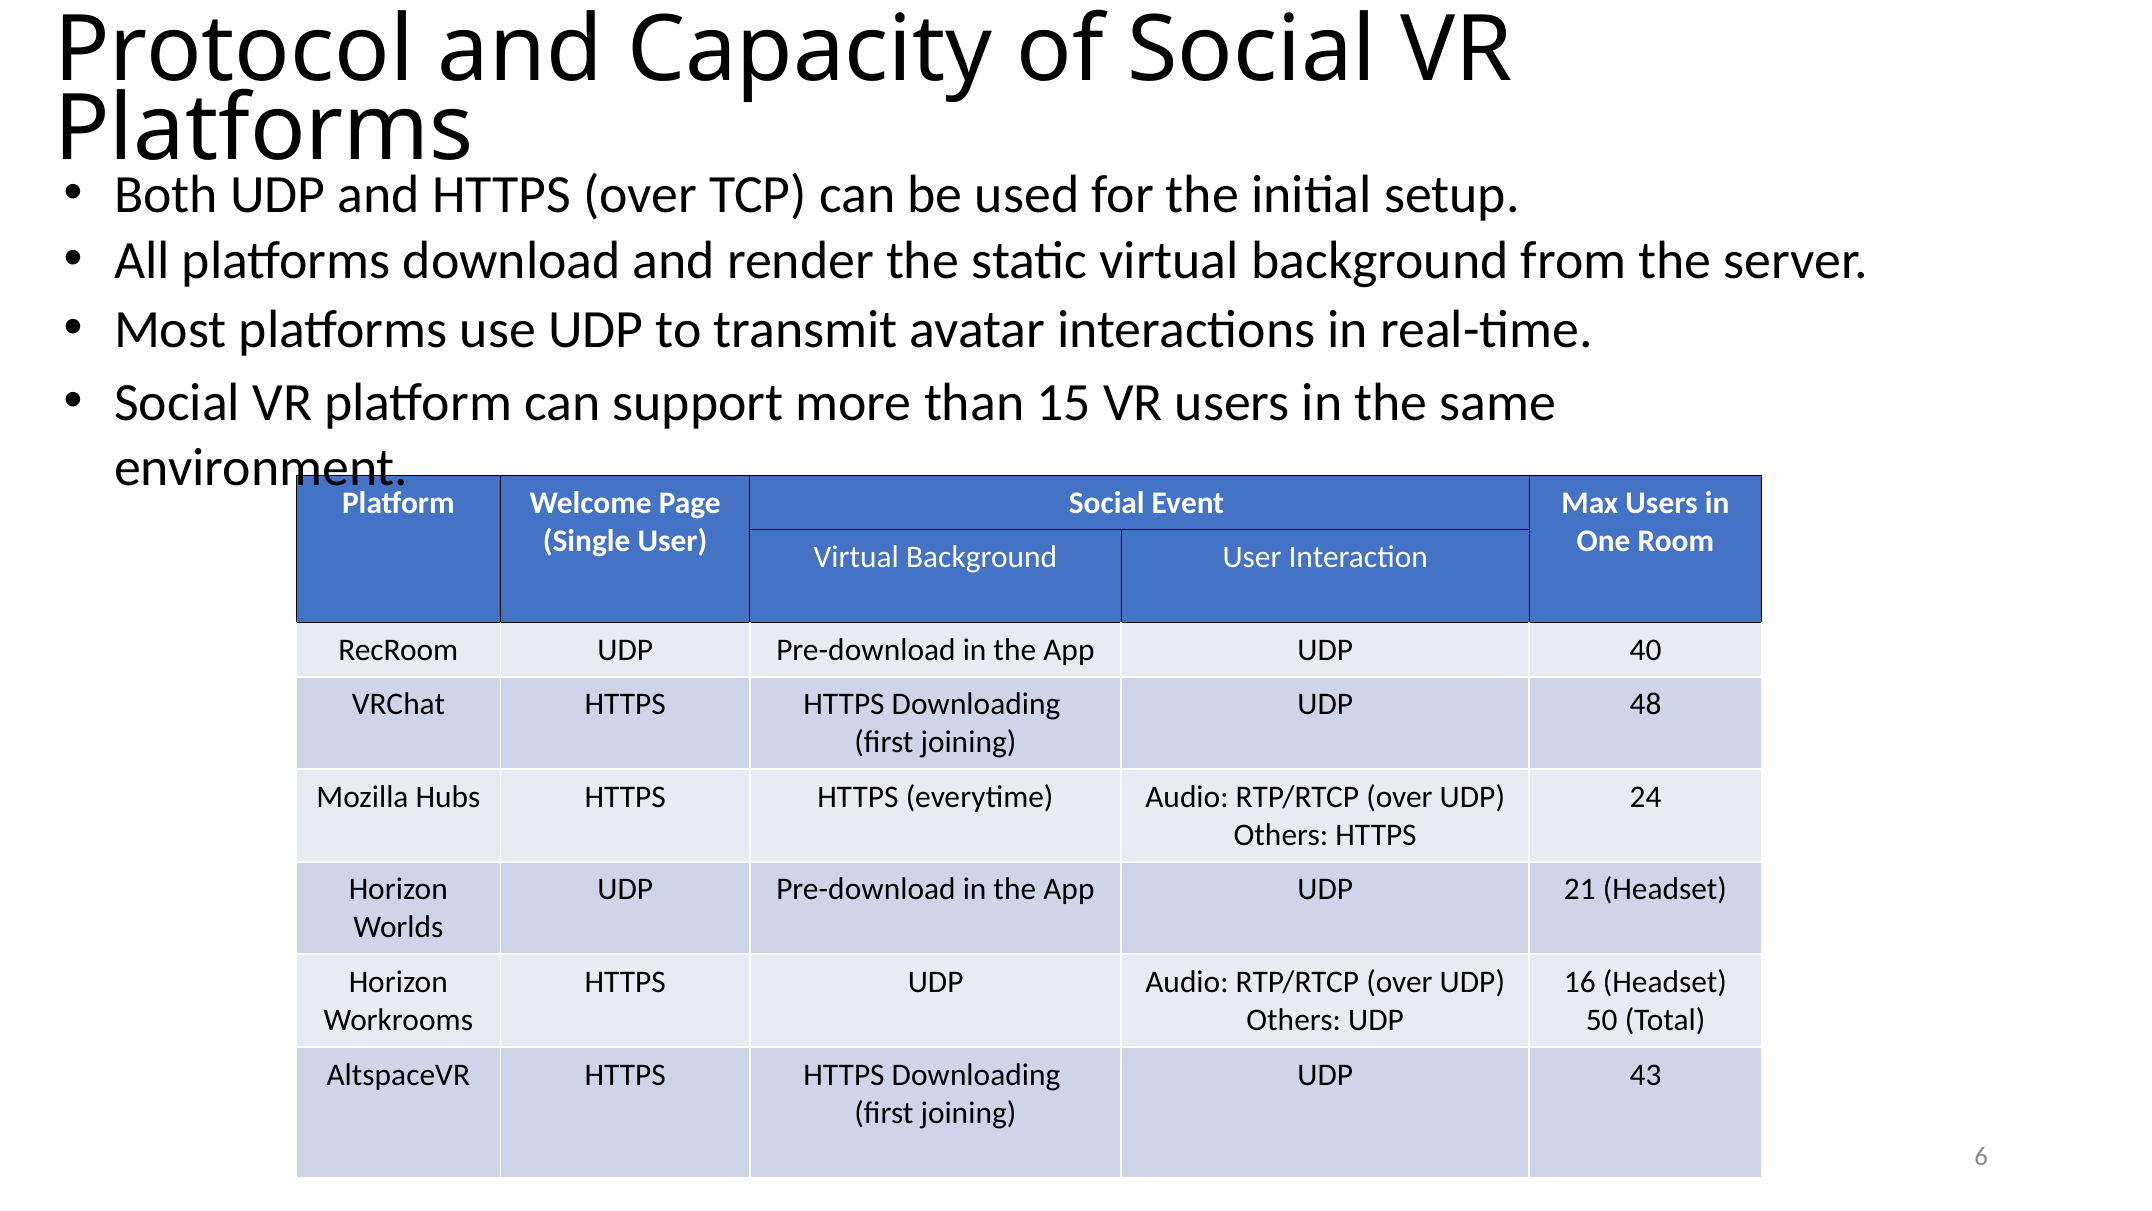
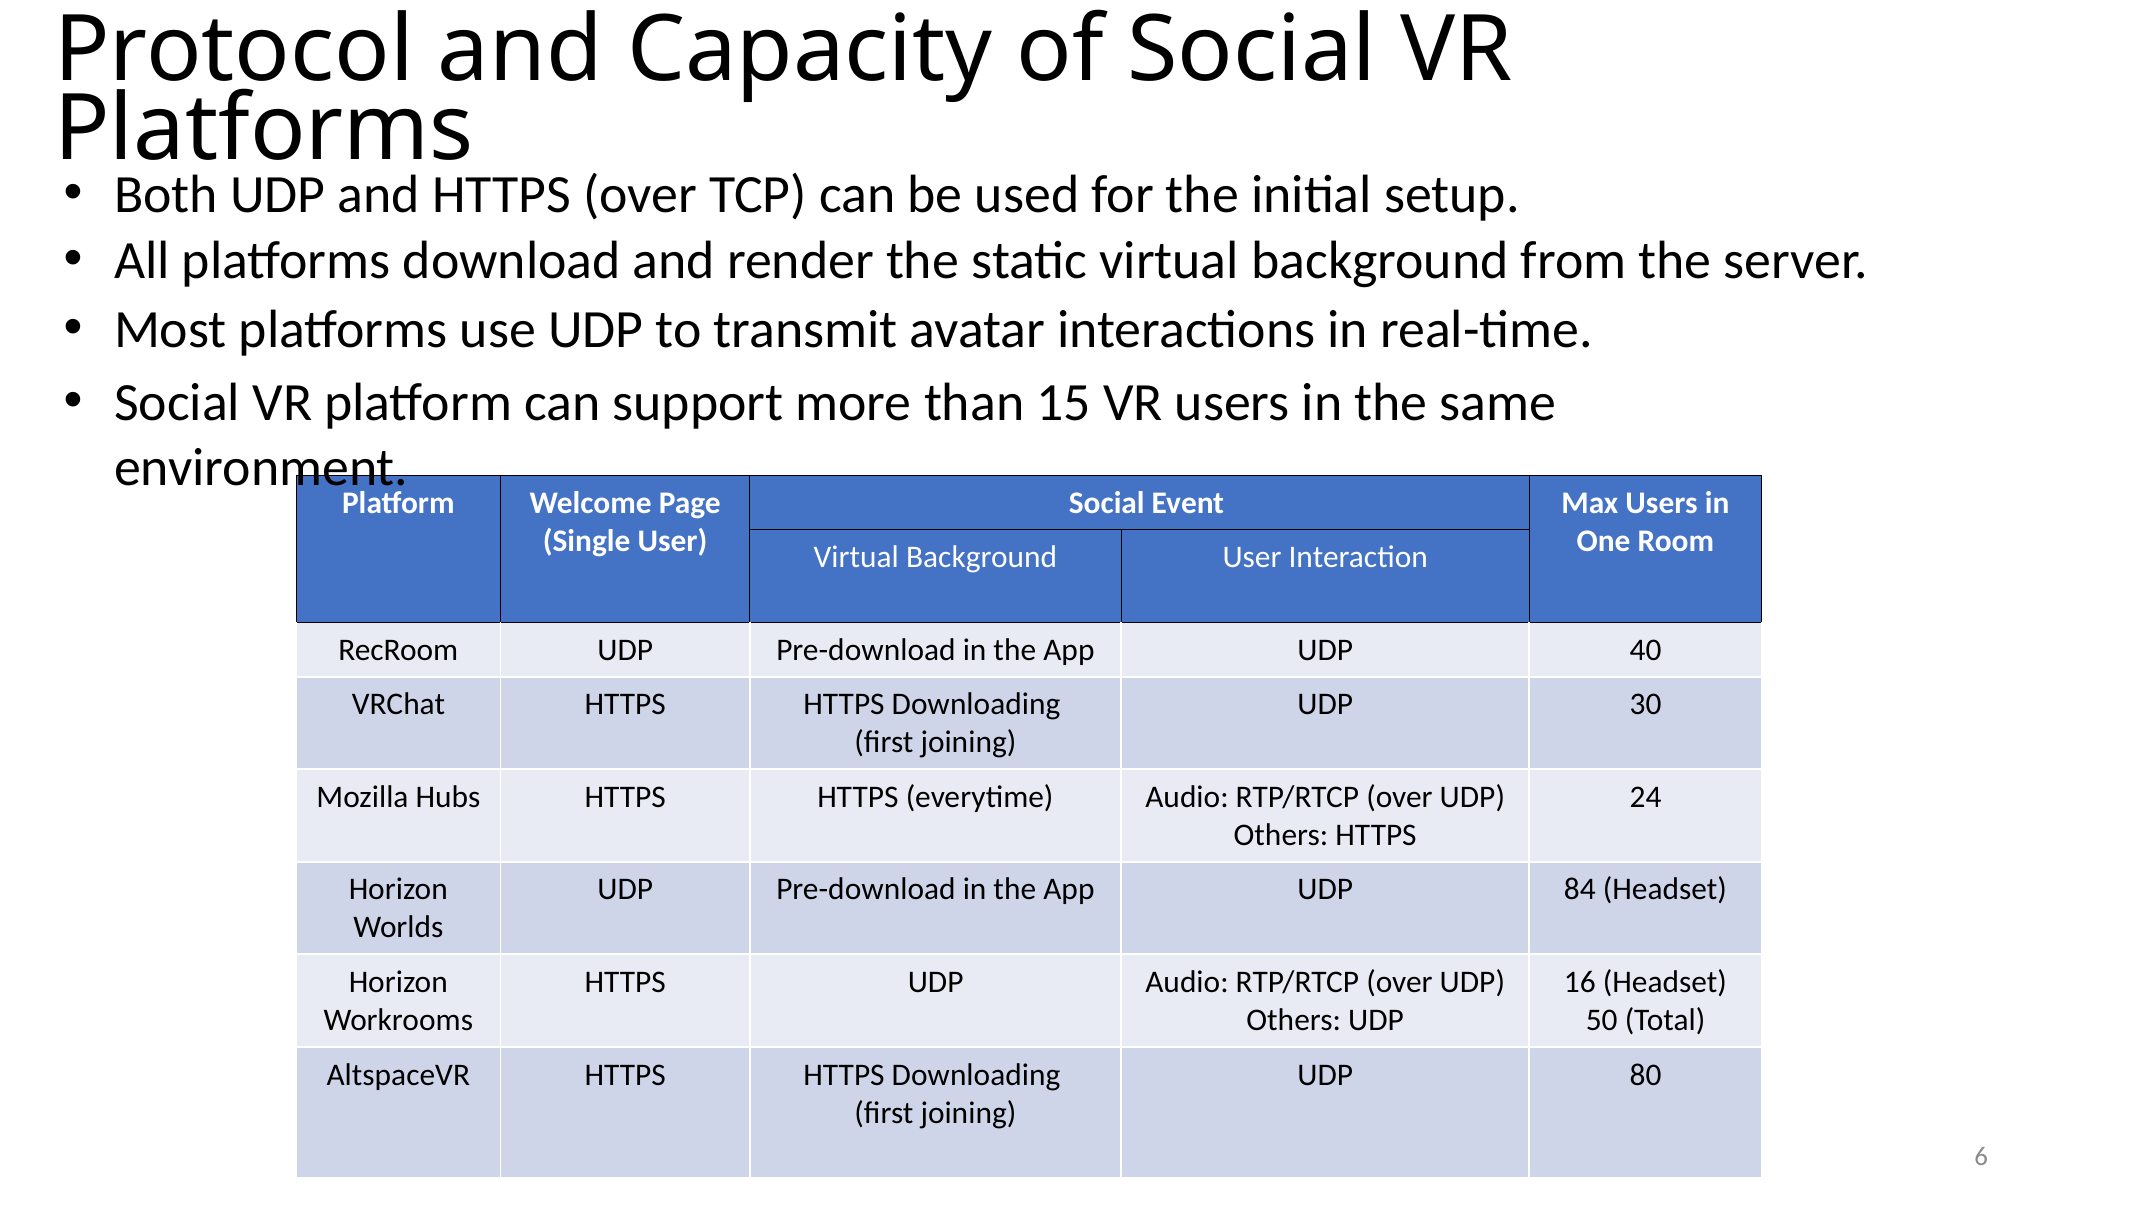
48: 48 -> 30
21: 21 -> 84
43: 43 -> 80
